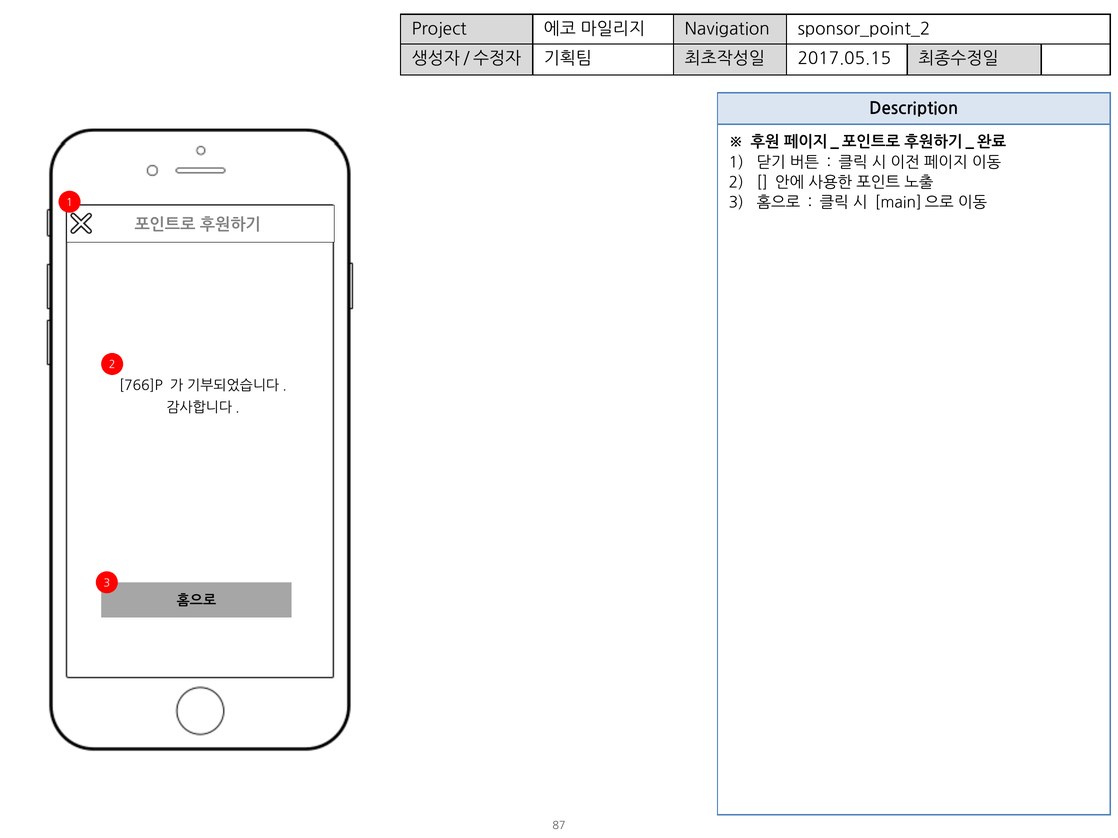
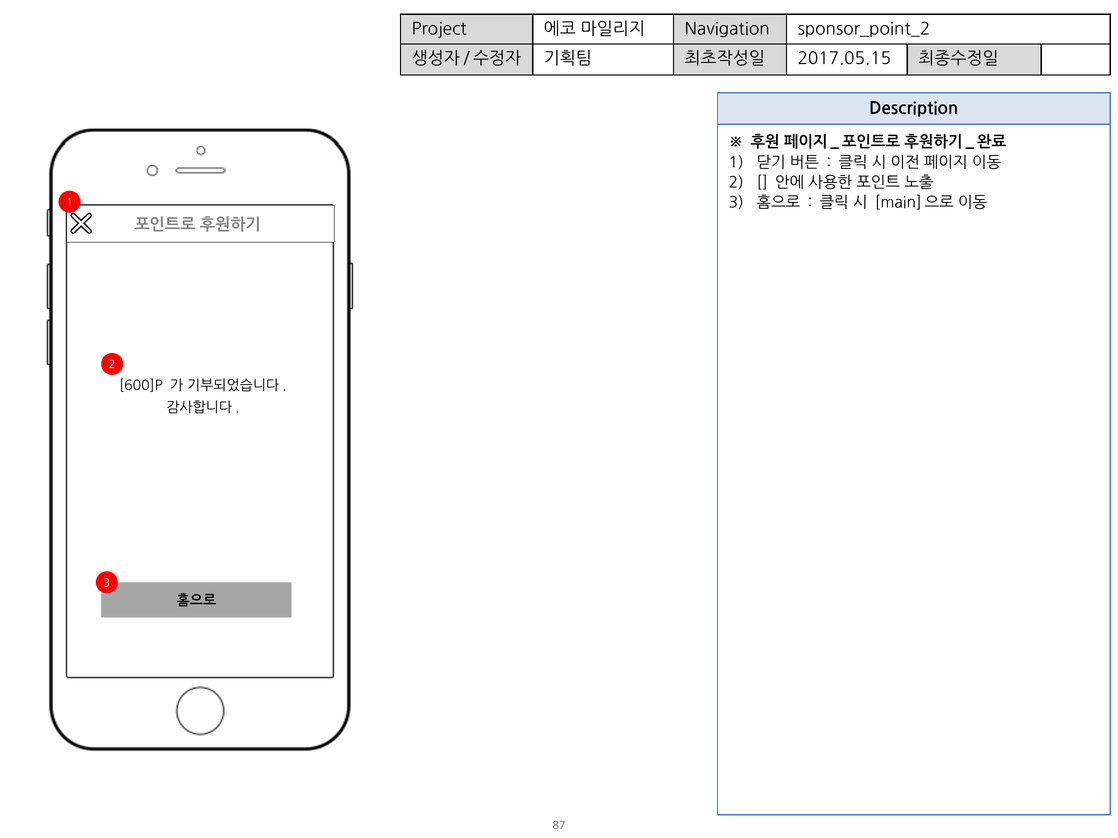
766]P: 766]P -> 600]P
